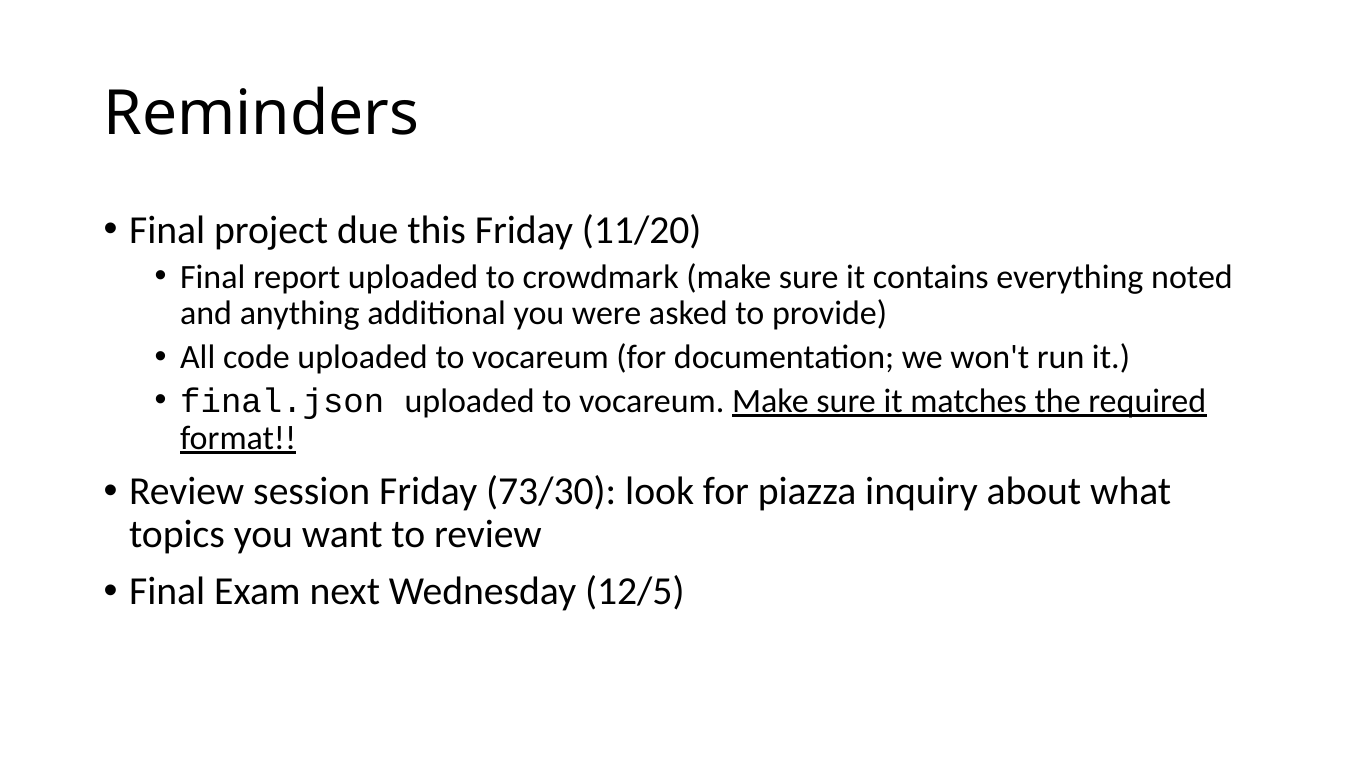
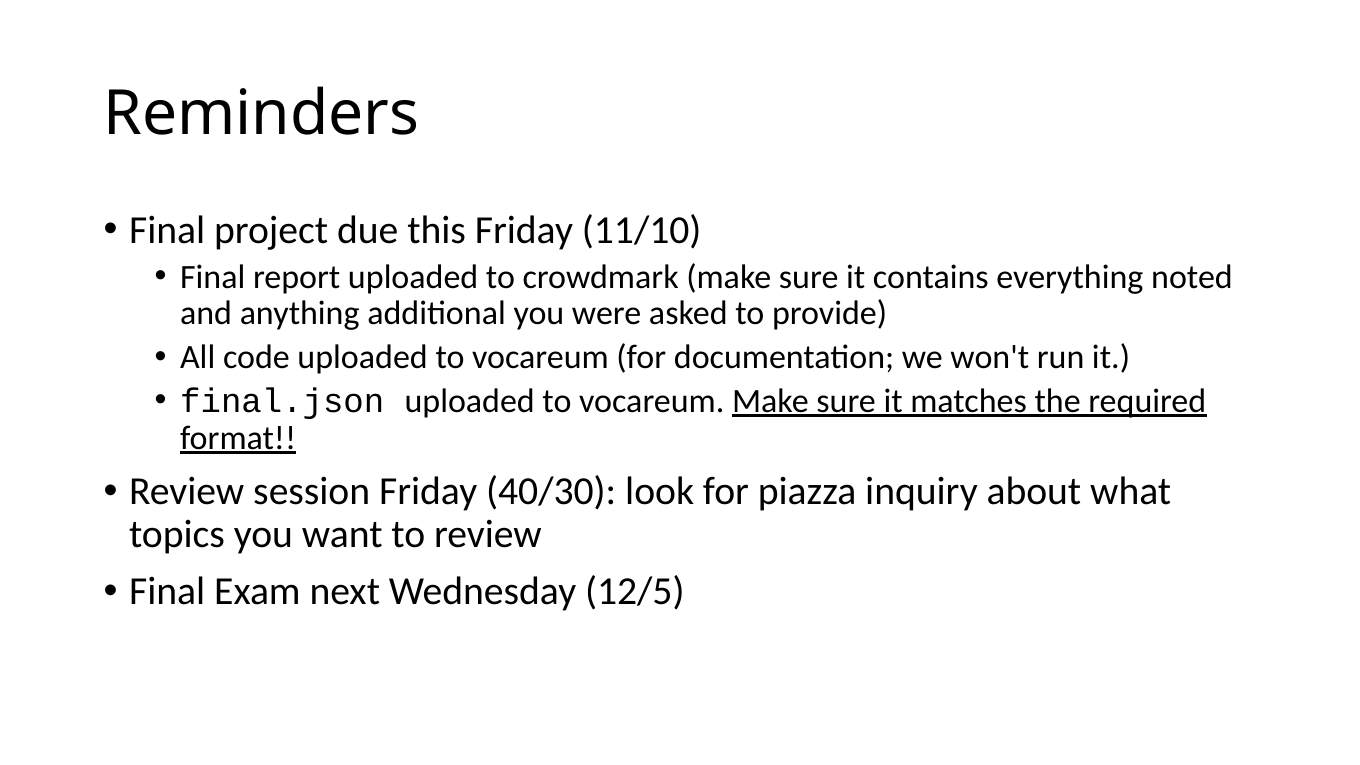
11/20: 11/20 -> 11/10
73/30: 73/30 -> 40/30
